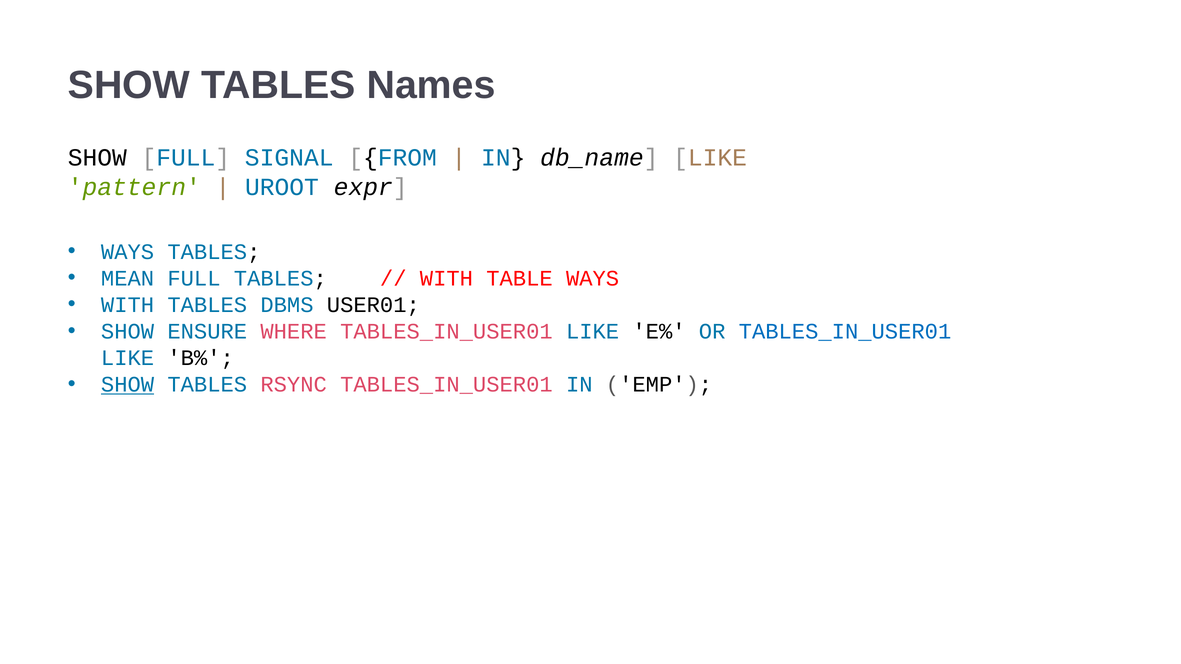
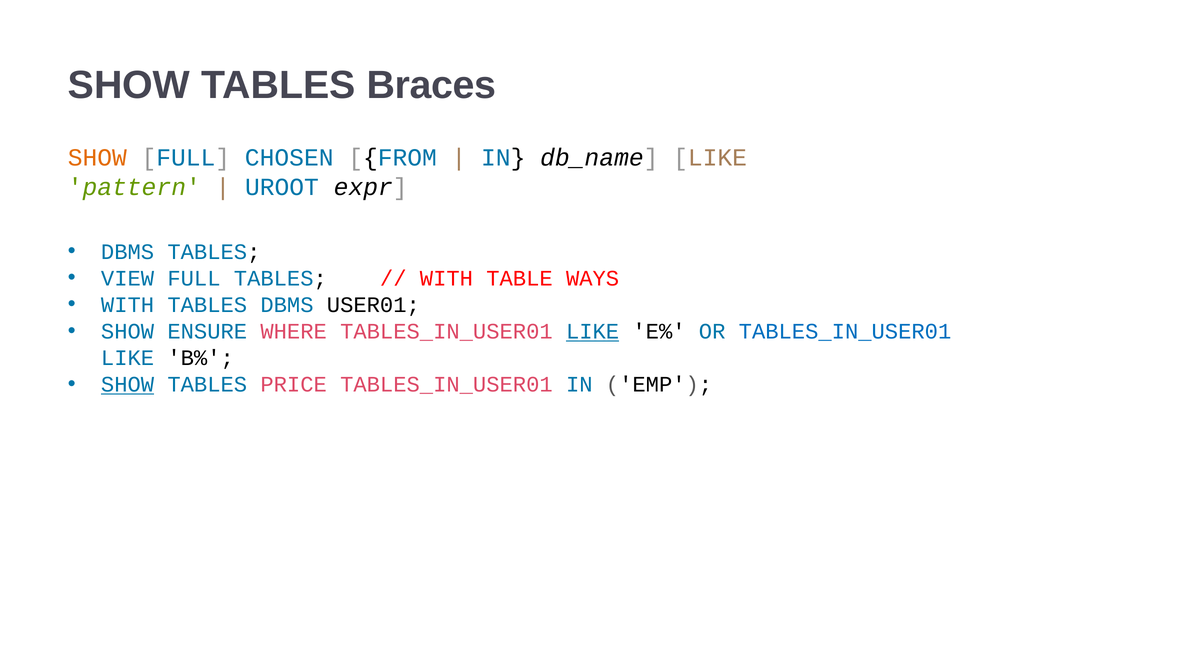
Names: Names -> Braces
SHOW at (97, 158) colour: black -> orange
SIGNAL: SIGNAL -> CHOSEN
WAYS at (128, 252): WAYS -> DBMS
MEAN: MEAN -> VIEW
LIKE at (593, 332) underline: none -> present
RSYNC: RSYNC -> PRICE
